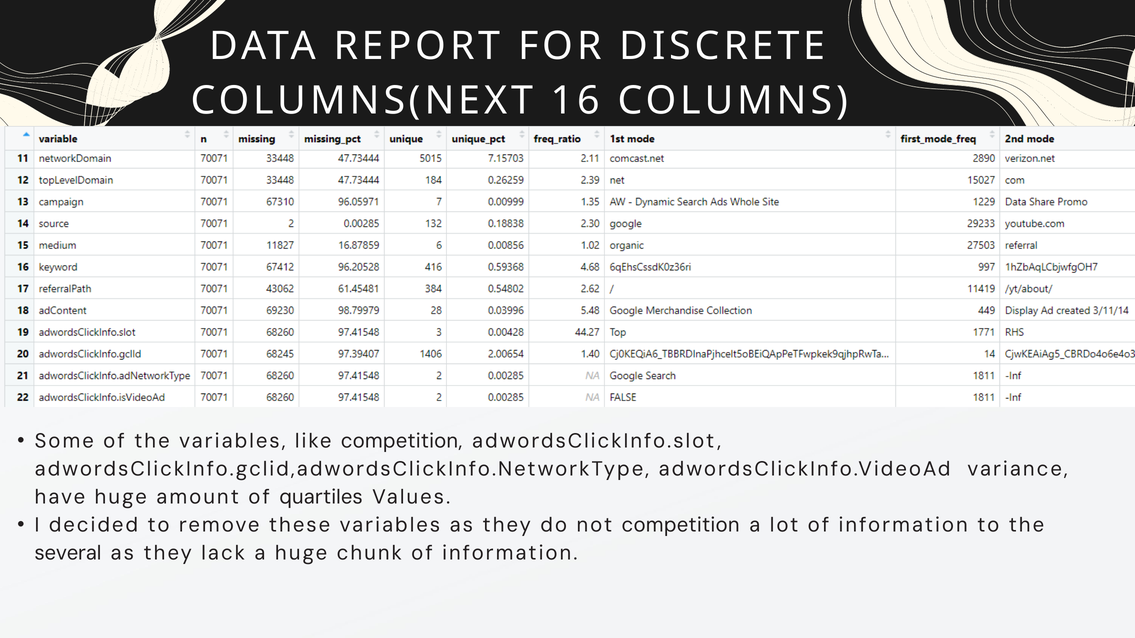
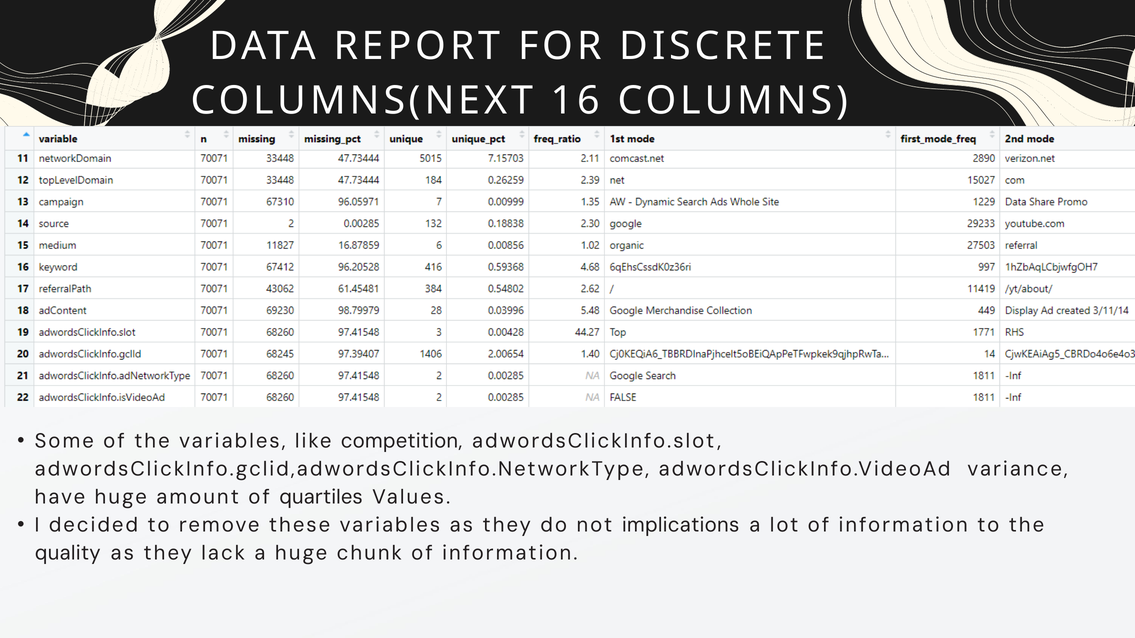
not competition: competition -> implications
several: several -> quality
